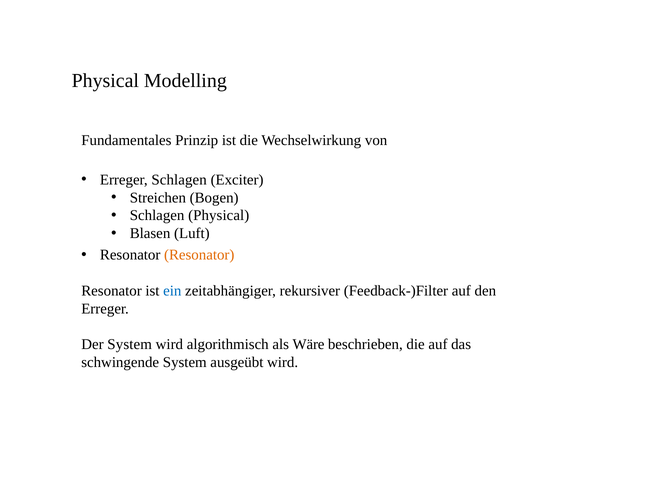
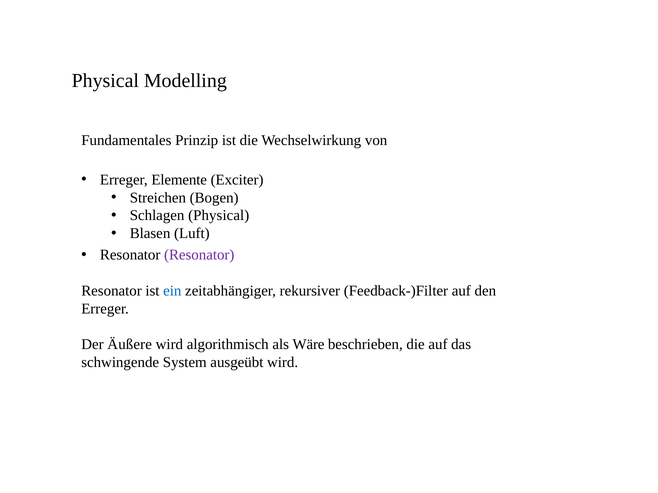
Erreger Schlagen: Schlagen -> Elemente
Resonator at (199, 255) colour: orange -> purple
Der System: System -> Äußere
